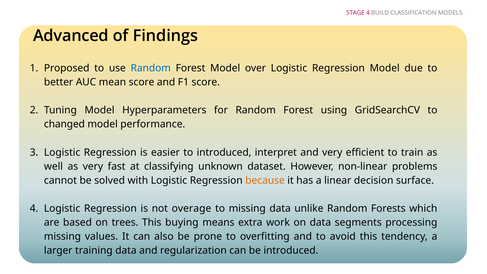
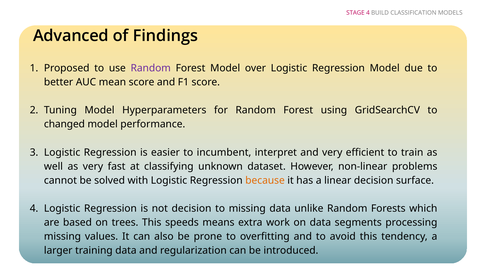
Random at (151, 68) colour: blue -> purple
to introduced: introduced -> incumbent
not overage: overage -> decision
buying: buying -> speeds
